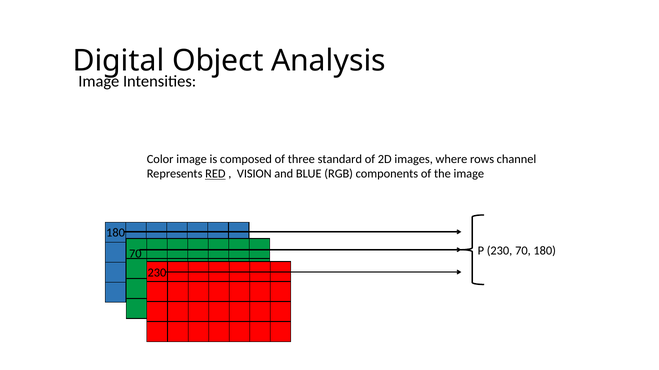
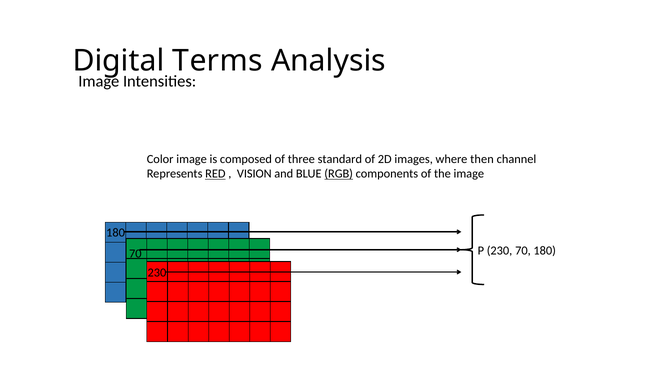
Object: Object -> Terms
rows: rows -> then
RGB underline: none -> present
